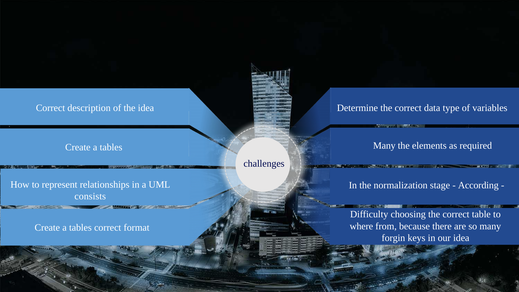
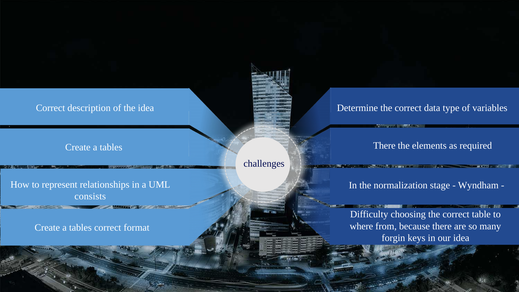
Many at (384, 146): Many -> There
According: According -> Wyndham
